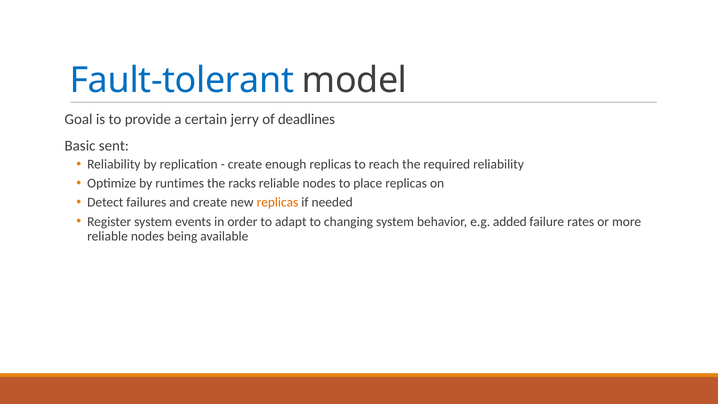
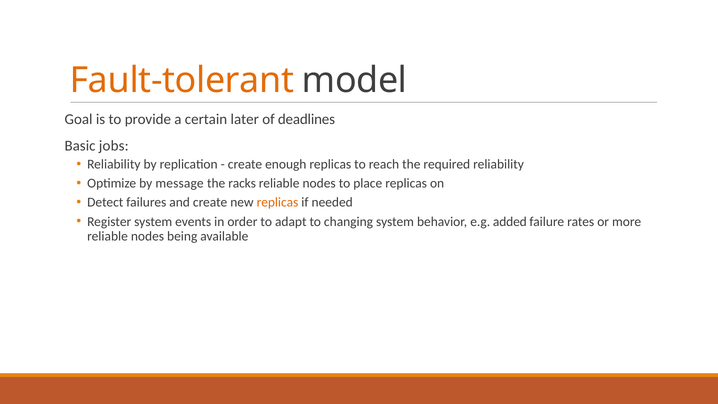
Fault-tolerant colour: blue -> orange
jerry: jerry -> later
sent: sent -> jobs
runtimes: runtimes -> message
